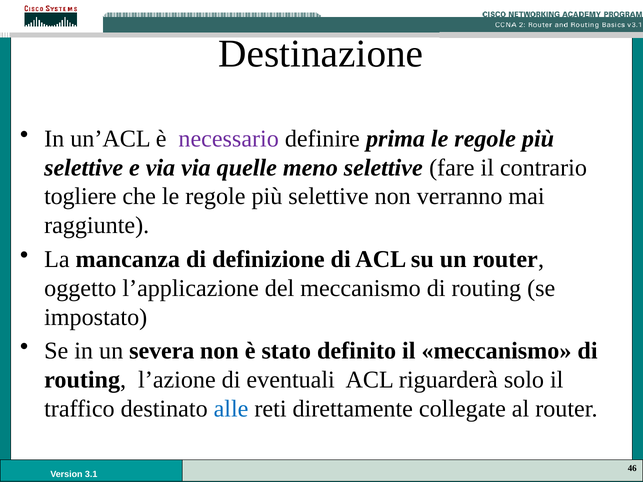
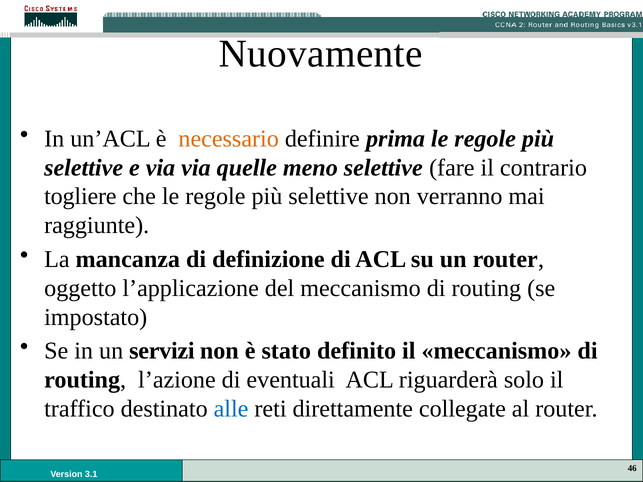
Destinazione: Destinazione -> Nuovamente
necessario colour: purple -> orange
severa: severa -> servizi
